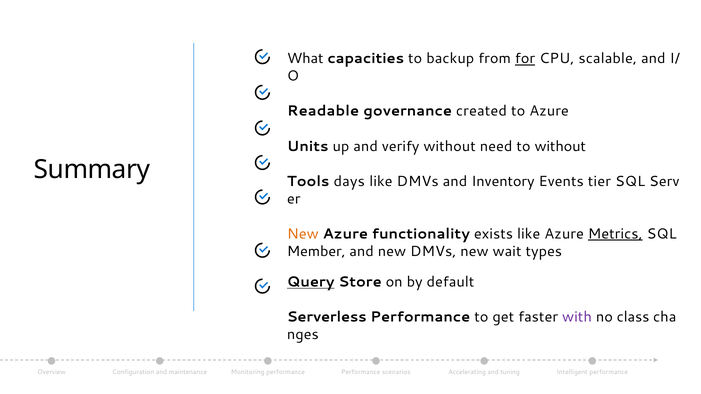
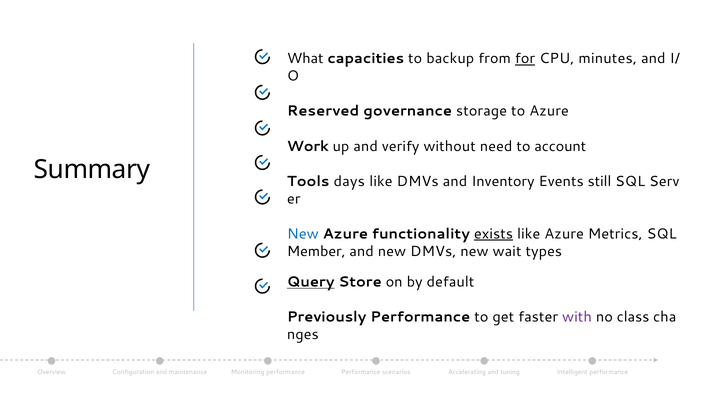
scalable: scalable -> minutes
Readable: Readable -> Reserved
created: created -> storage
Units: Units -> Work
to without: without -> account
tier: tier -> still
New at (303, 234) colour: orange -> blue
exists underline: none -> present
Metrics underline: present -> none
Serverless: Serverless -> Previously
